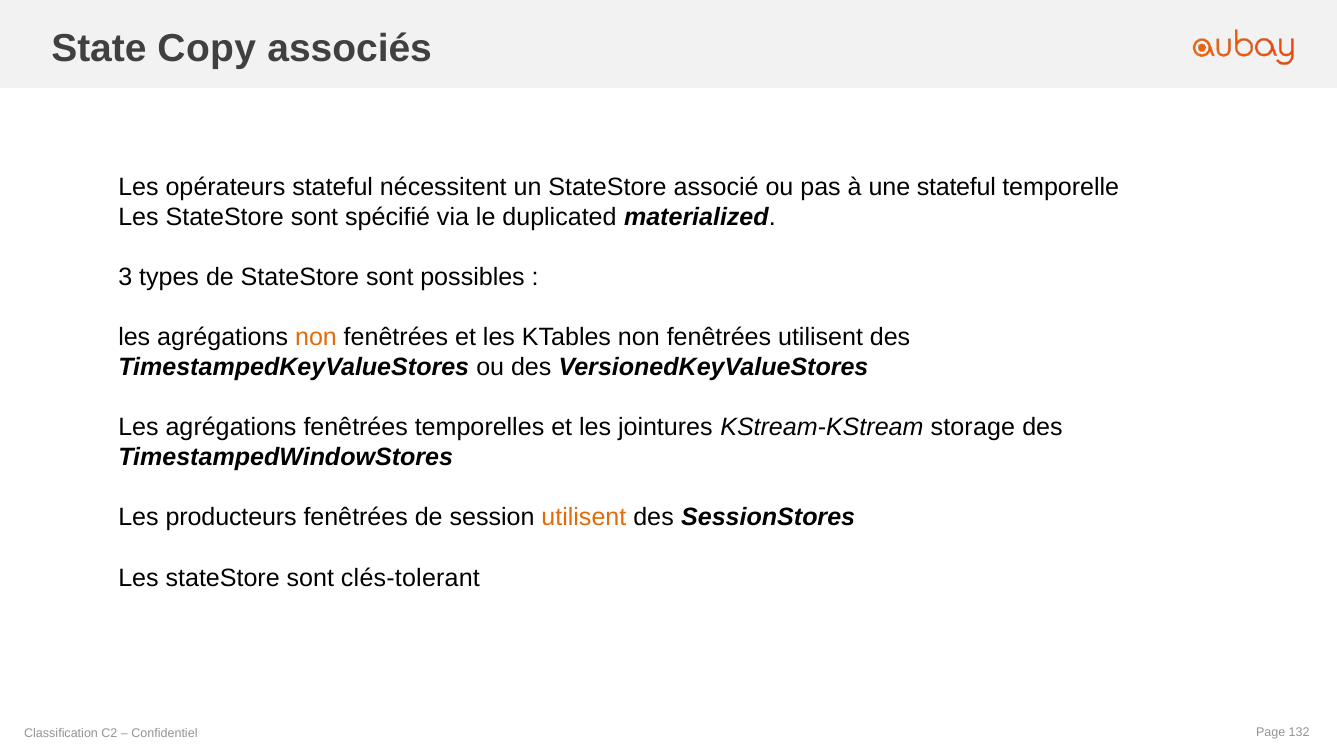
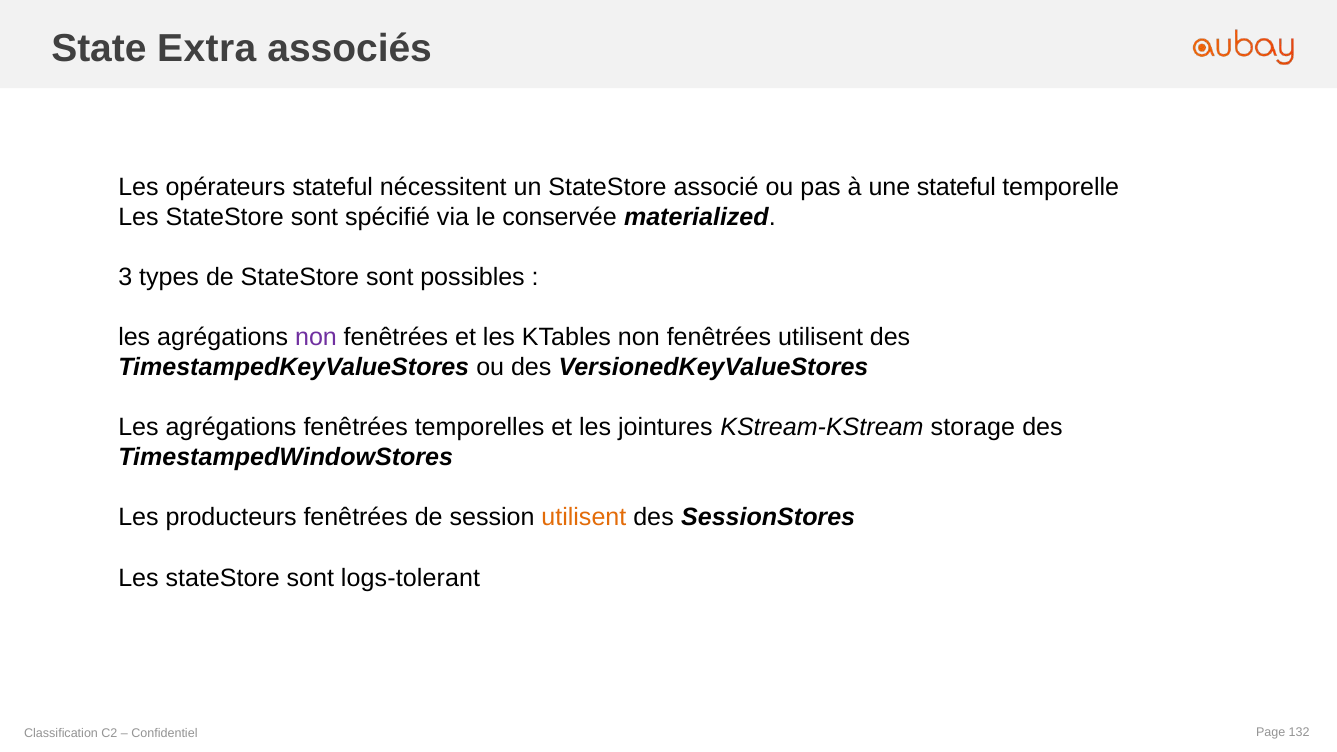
Copy: Copy -> Extra
duplicated: duplicated -> conservée
non at (316, 337) colour: orange -> purple
clés-tolerant: clés-tolerant -> logs-tolerant
